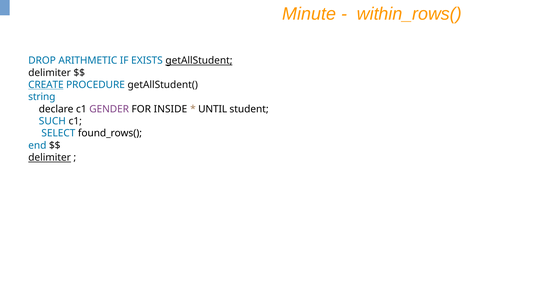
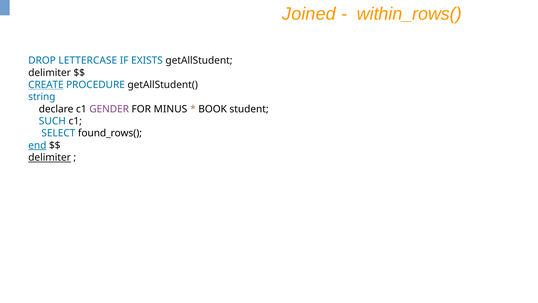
Minute: Minute -> Joined
ARITHMETIC: ARITHMETIC -> LETTERCASE
getAllStudent underline: present -> none
INSIDE: INSIDE -> MINUS
UNTIL: UNTIL -> BOOK
end underline: none -> present
